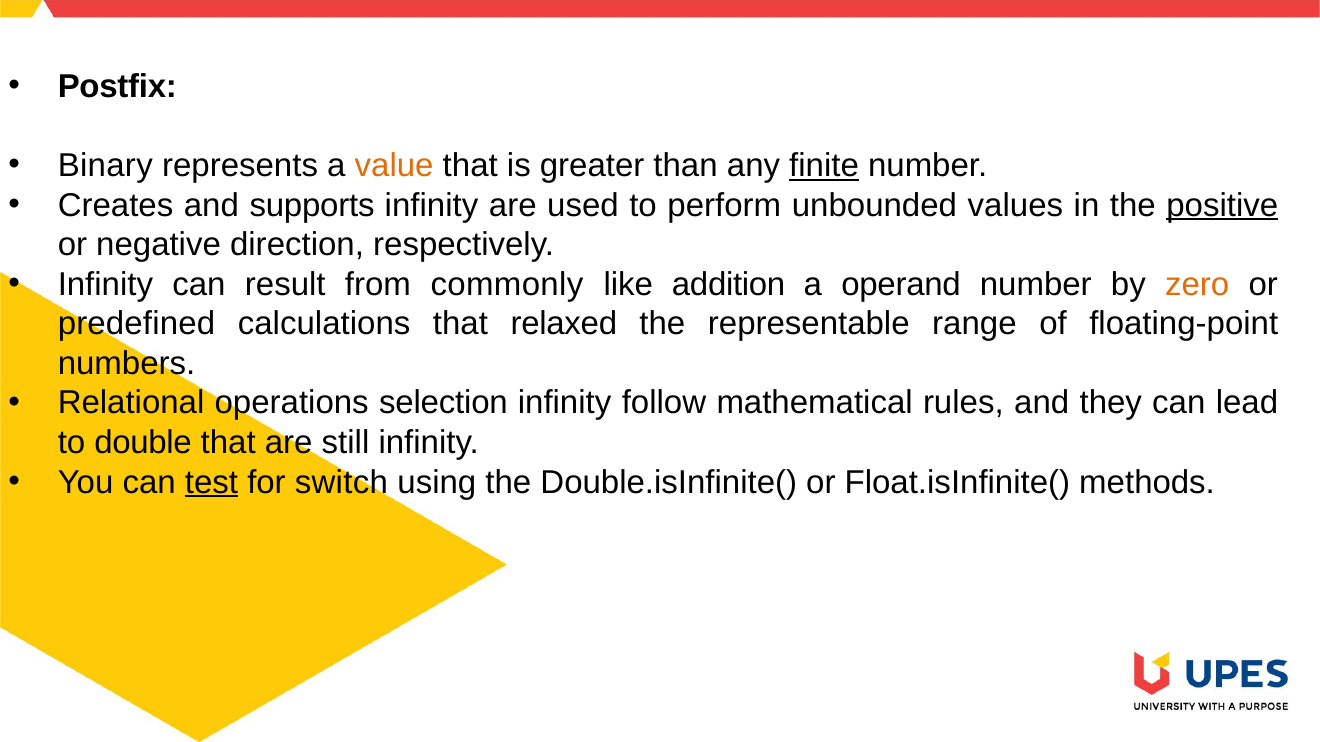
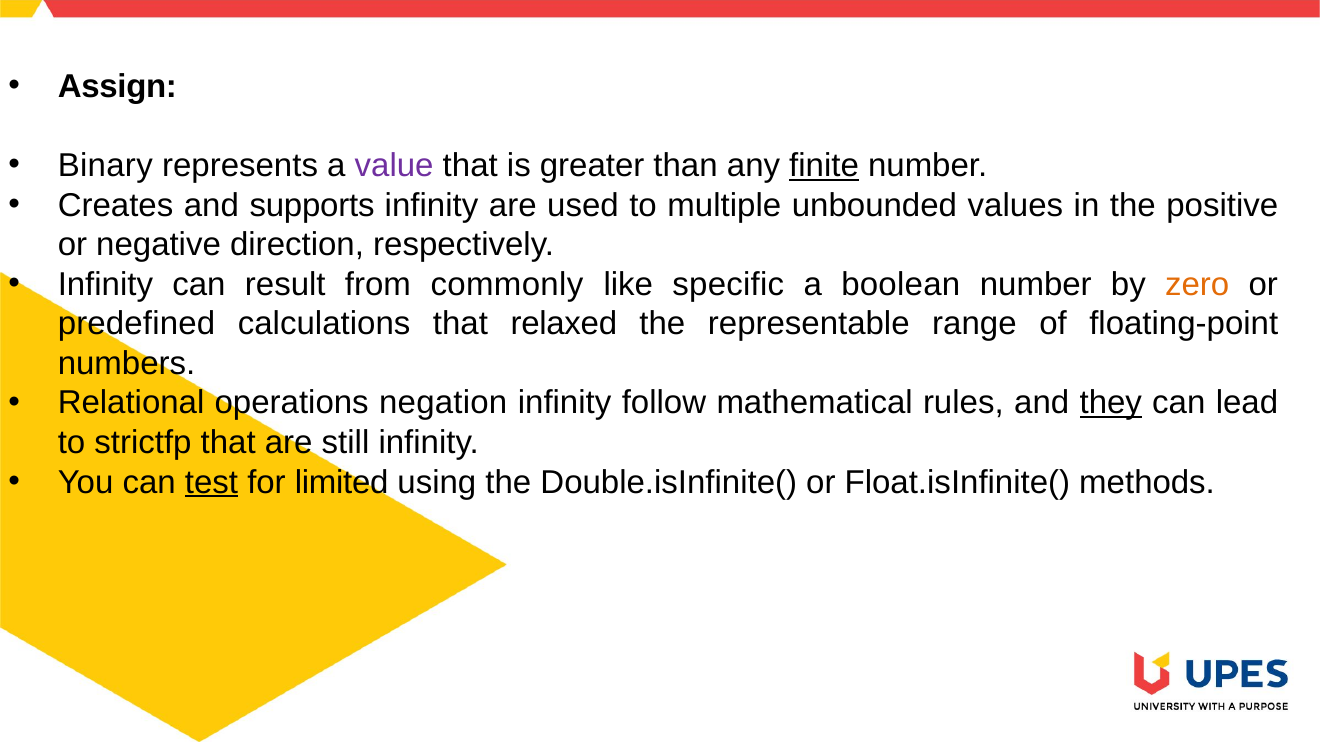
Postfix: Postfix -> Assign
value colour: orange -> purple
perform: perform -> multiple
positive underline: present -> none
addition: addition -> specific
operand: operand -> boolean
selection: selection -> negation
they underline: none -> present
double: double -> strictfp
switch: switch -> limited
